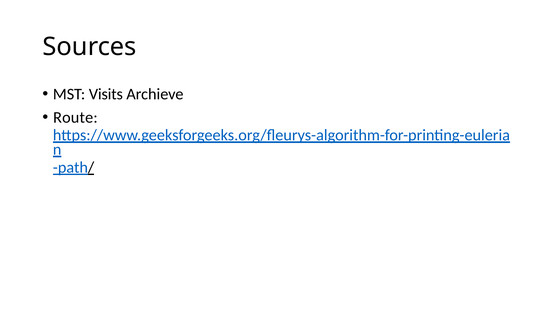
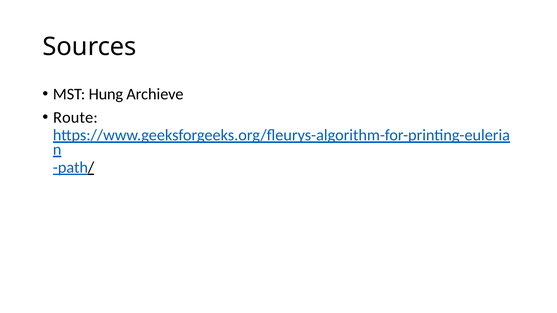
Visits: Visits -> Hung
